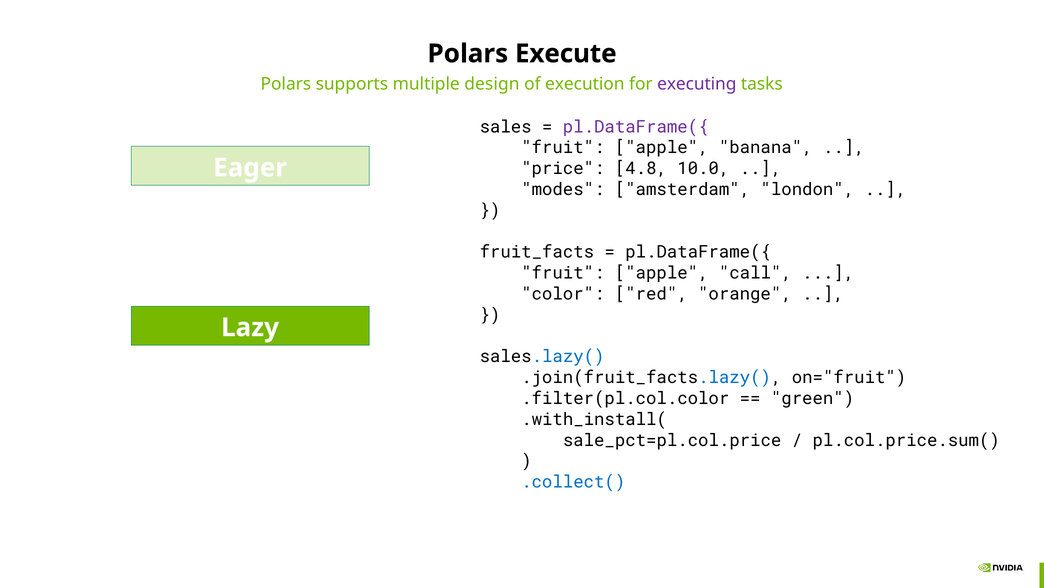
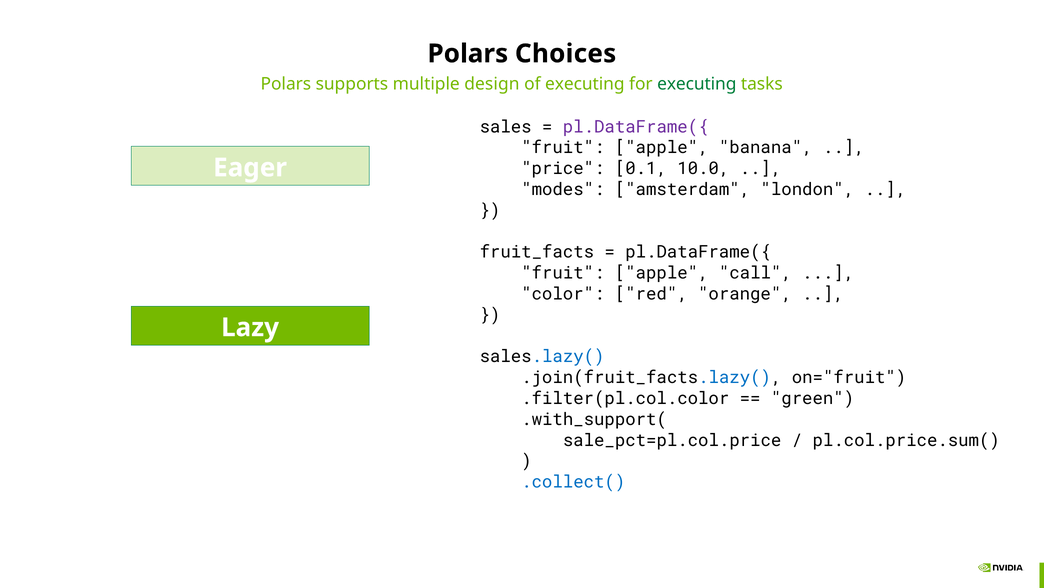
Execute: Execute -> Choices
of execution: execution -> executing
executing at (697, 84) colour: purple -> green
4.8: 4.8 -> 0.1
.with_install(: .with_install( -> .with_support(
